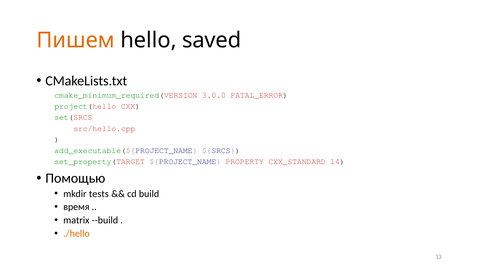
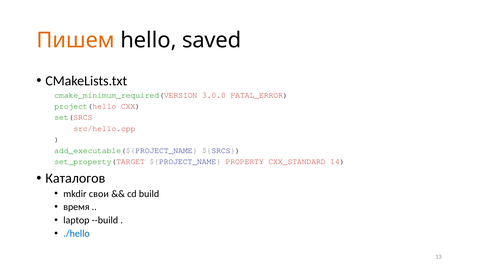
Помощью: Помощью -> Каталогов
tests: tests -> свои
matrix: matrix -> laptop
./hello colour: orange -> blue
